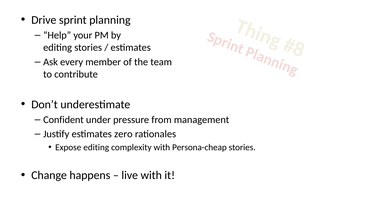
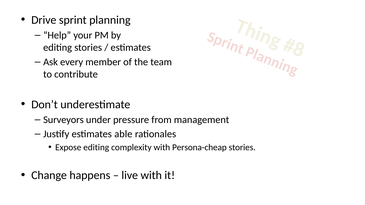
Confident: Confident -> Surveyors
zero: zero -> able
